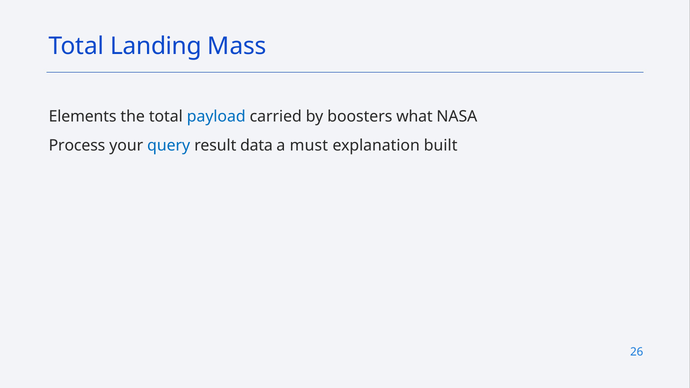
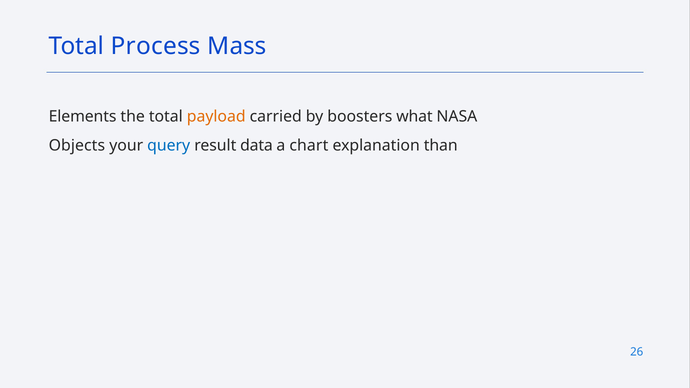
Landing: Landing -> Process
payload colour: blue -> orange
Process: Process -> Objects
must: must -> chart
built: built -> than
